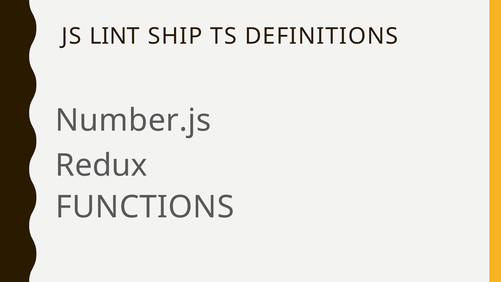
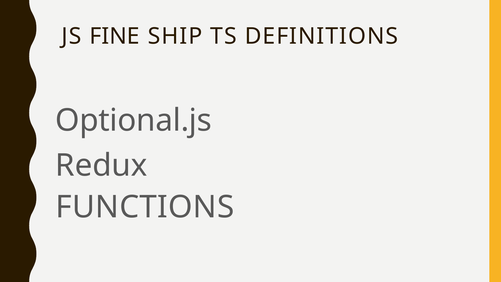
LINT: LINT -> FINE
Number.js: Number.js -> Optional.js
